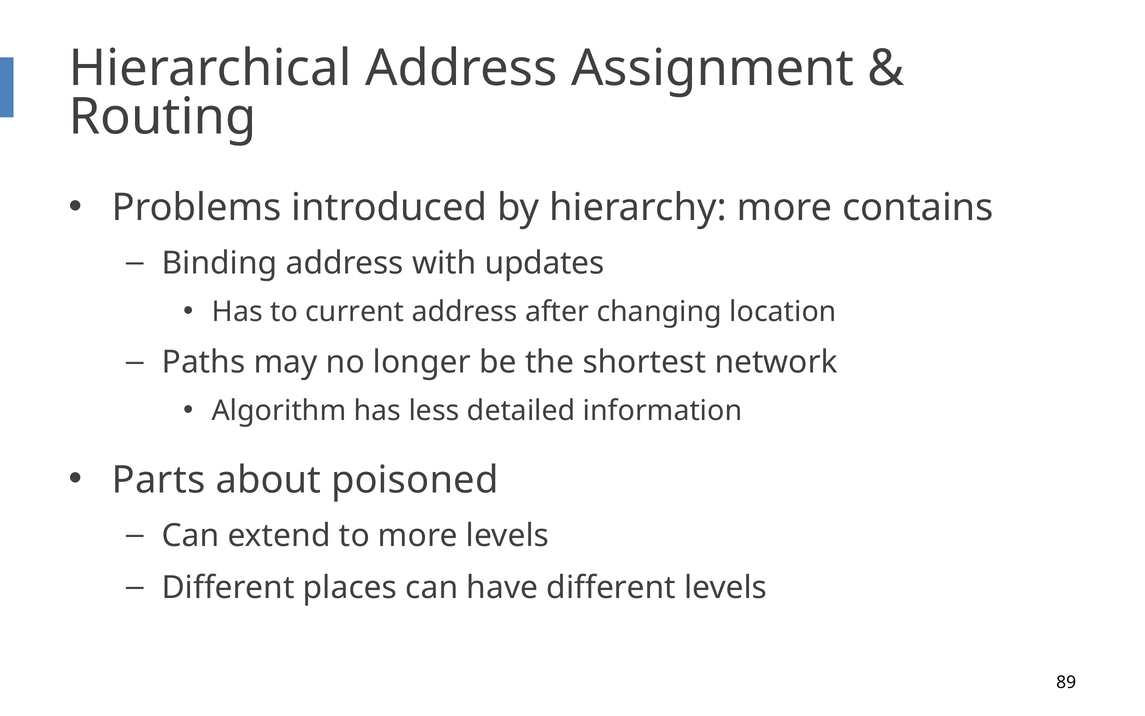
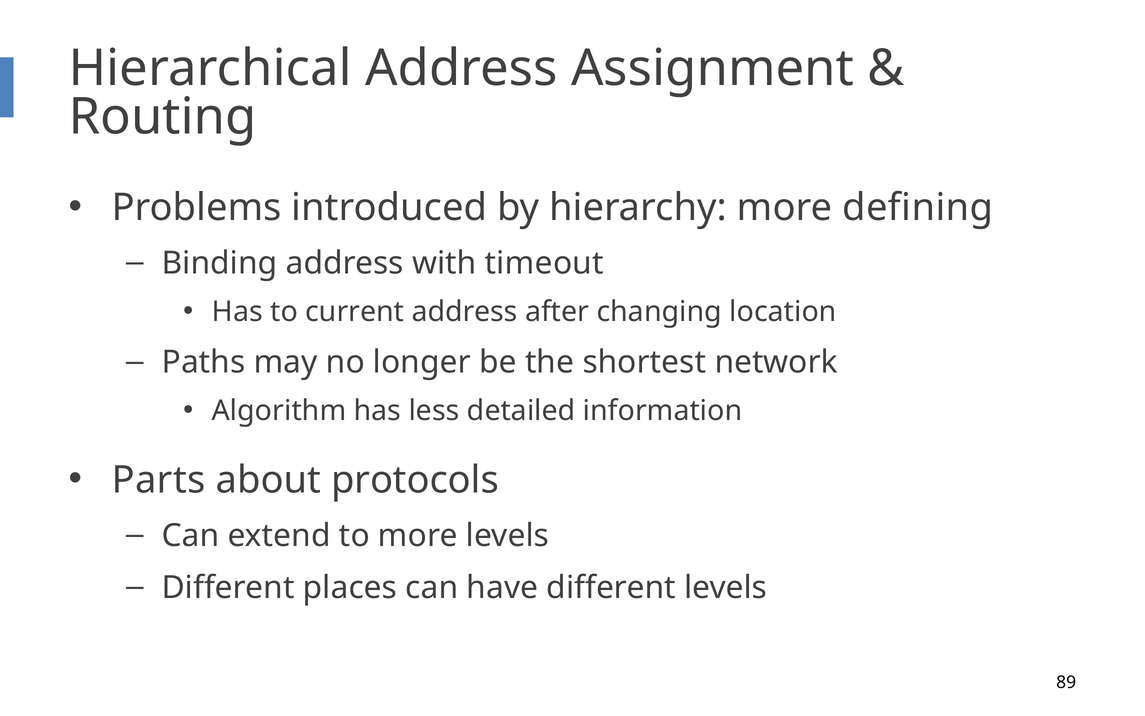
contains: contains -> defining
updates: updates -> timeout
poisoned: poisoned -> protocols
